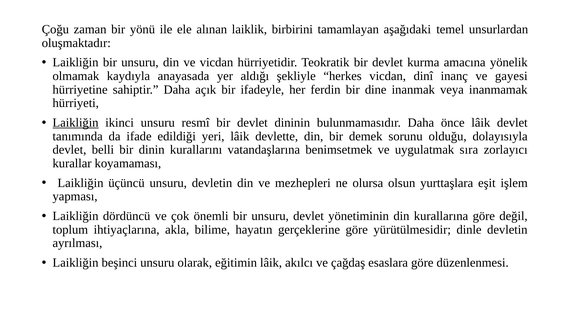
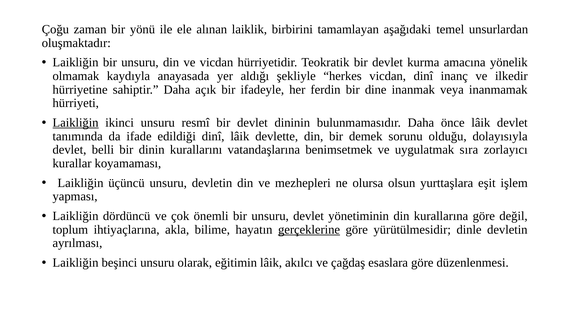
gayesi: gayesi -> ilkedir
edildiği yeri: yeri -> dinî
gerçeklerine underline: none -> present
